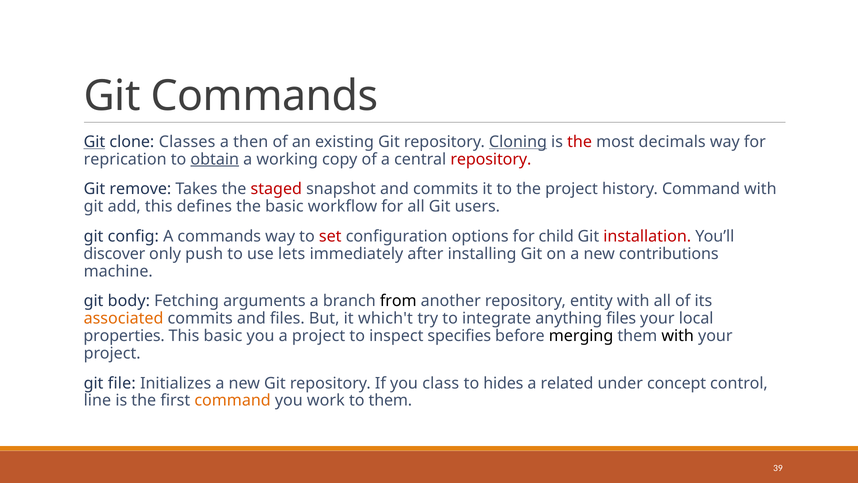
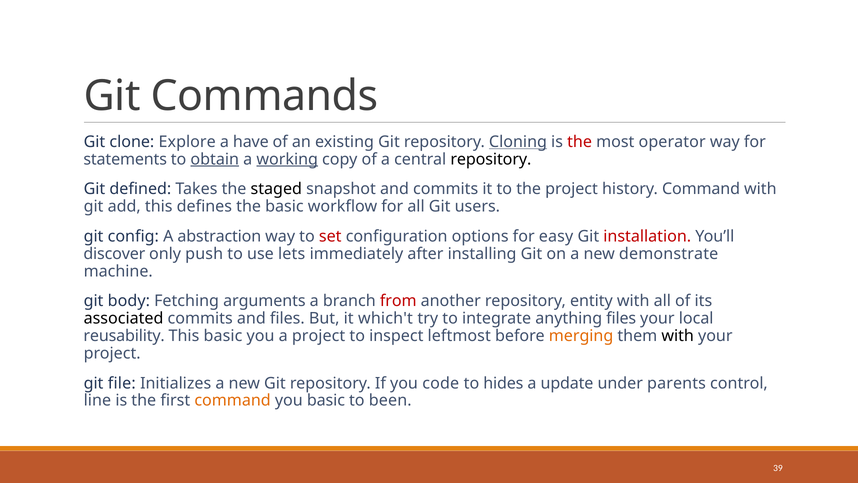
Git at (94, 142) underline: present -> none
Classes: Classes -> Explore
then: then -> have
decimals: decimals -> operator
reprication: reprication -> statements
working underline: none -> present
repository at (491, 159) colour: red -> black
remove: remove -> defined
staged colour: red -> black
A commands: commands -> abstraction
child: child -> easy
contributions: contributions -> demonstrate
from colour: black -> red
associated colour: orange -> black
properties: properties -> reusability
specifies: specifies -> leftmost
merging colour: black -> orange
class: class -> code
related: related -> update
concept: concept -> parents
you work: work -> basic
to them: them -> been
